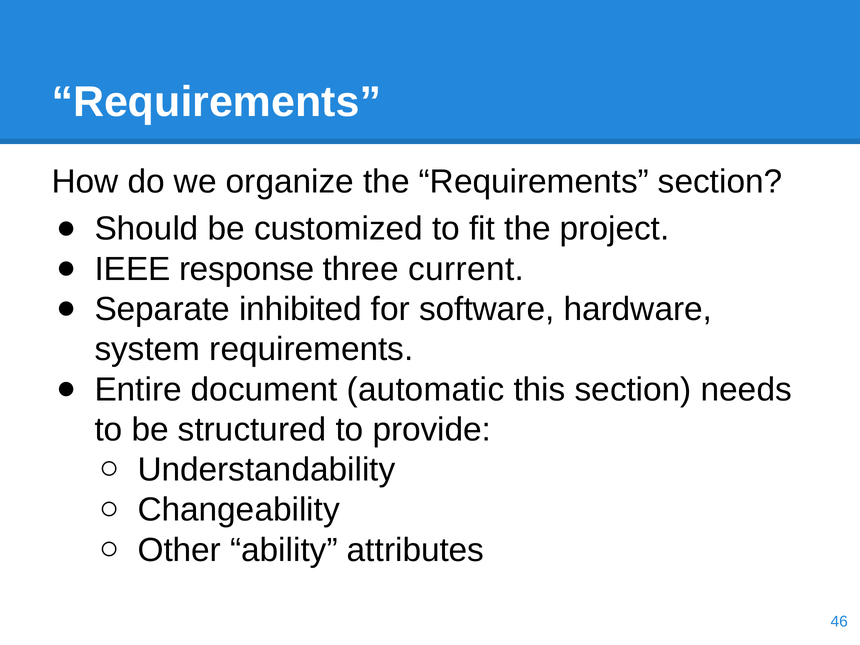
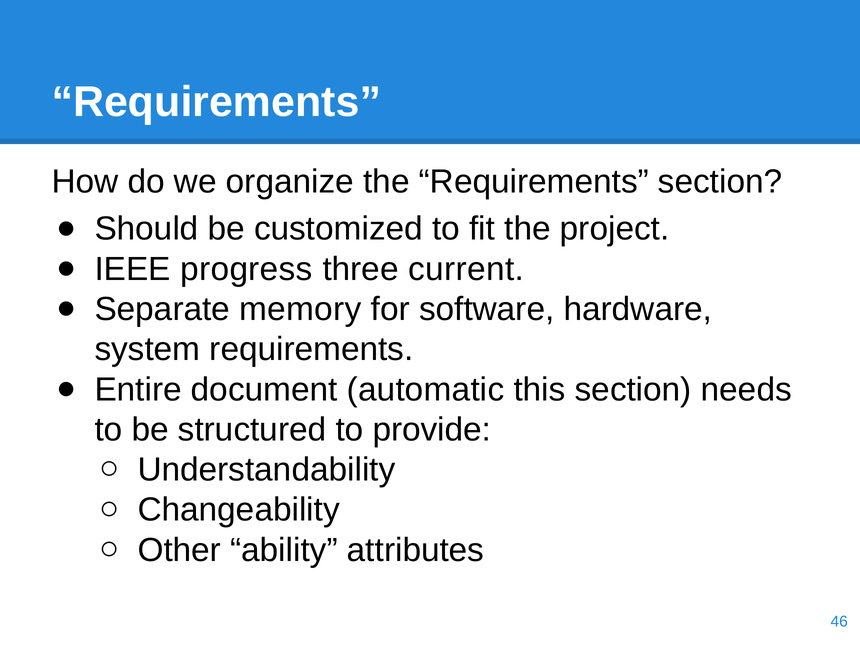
response: response -> progress
inhibited: inhibited -> memory
